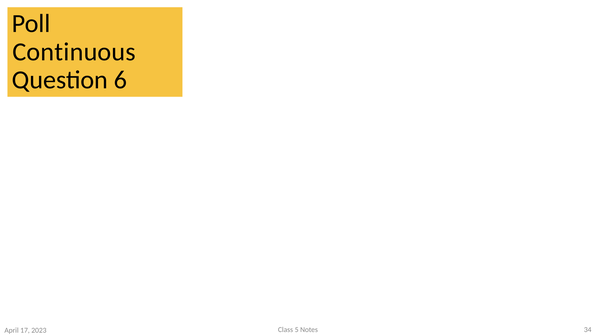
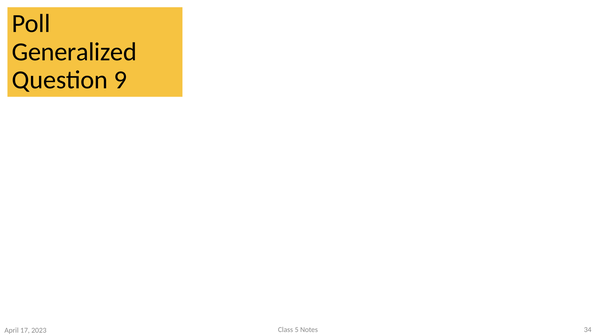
Continuous: Continuous -> Generalized
6: 6 -> 9
